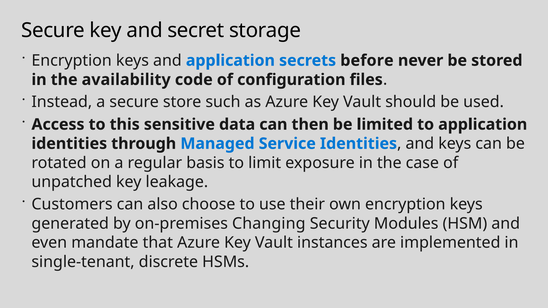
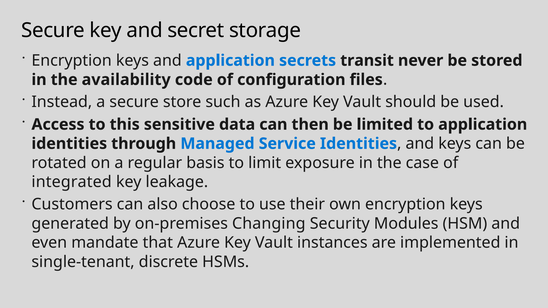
before: before -> transit
unpatched: unpatched -> integrated
